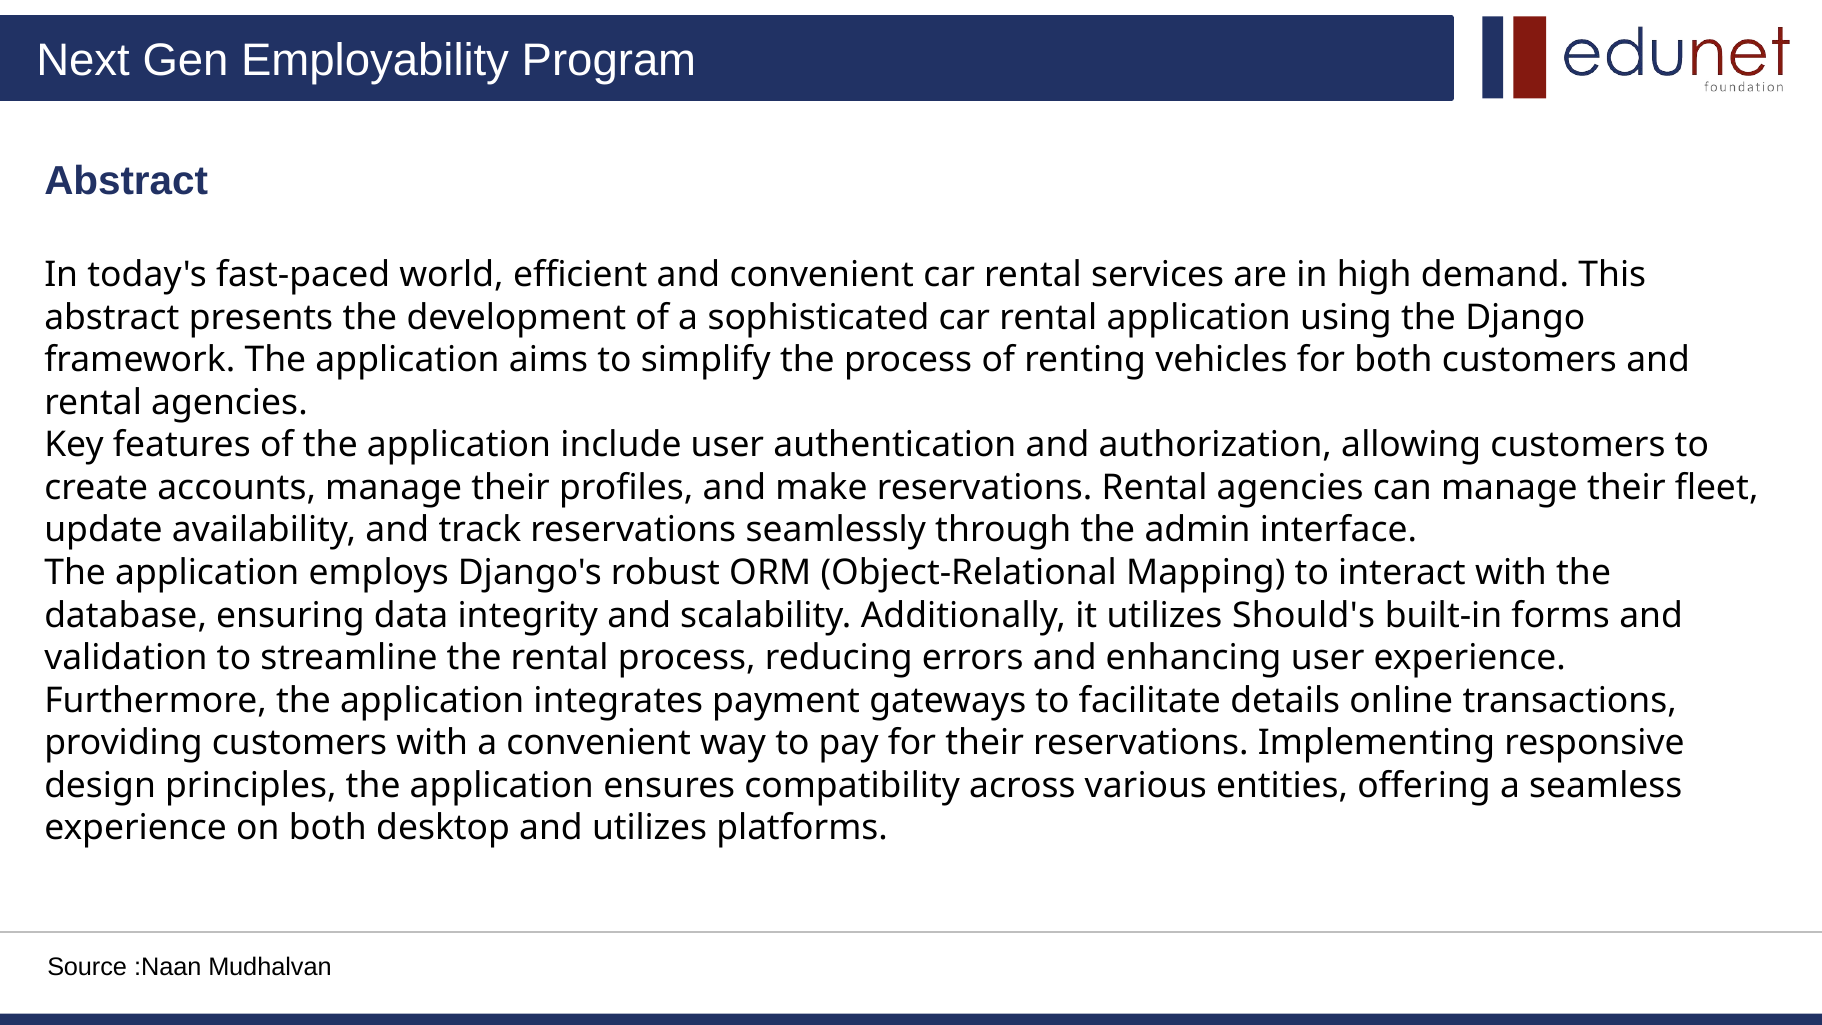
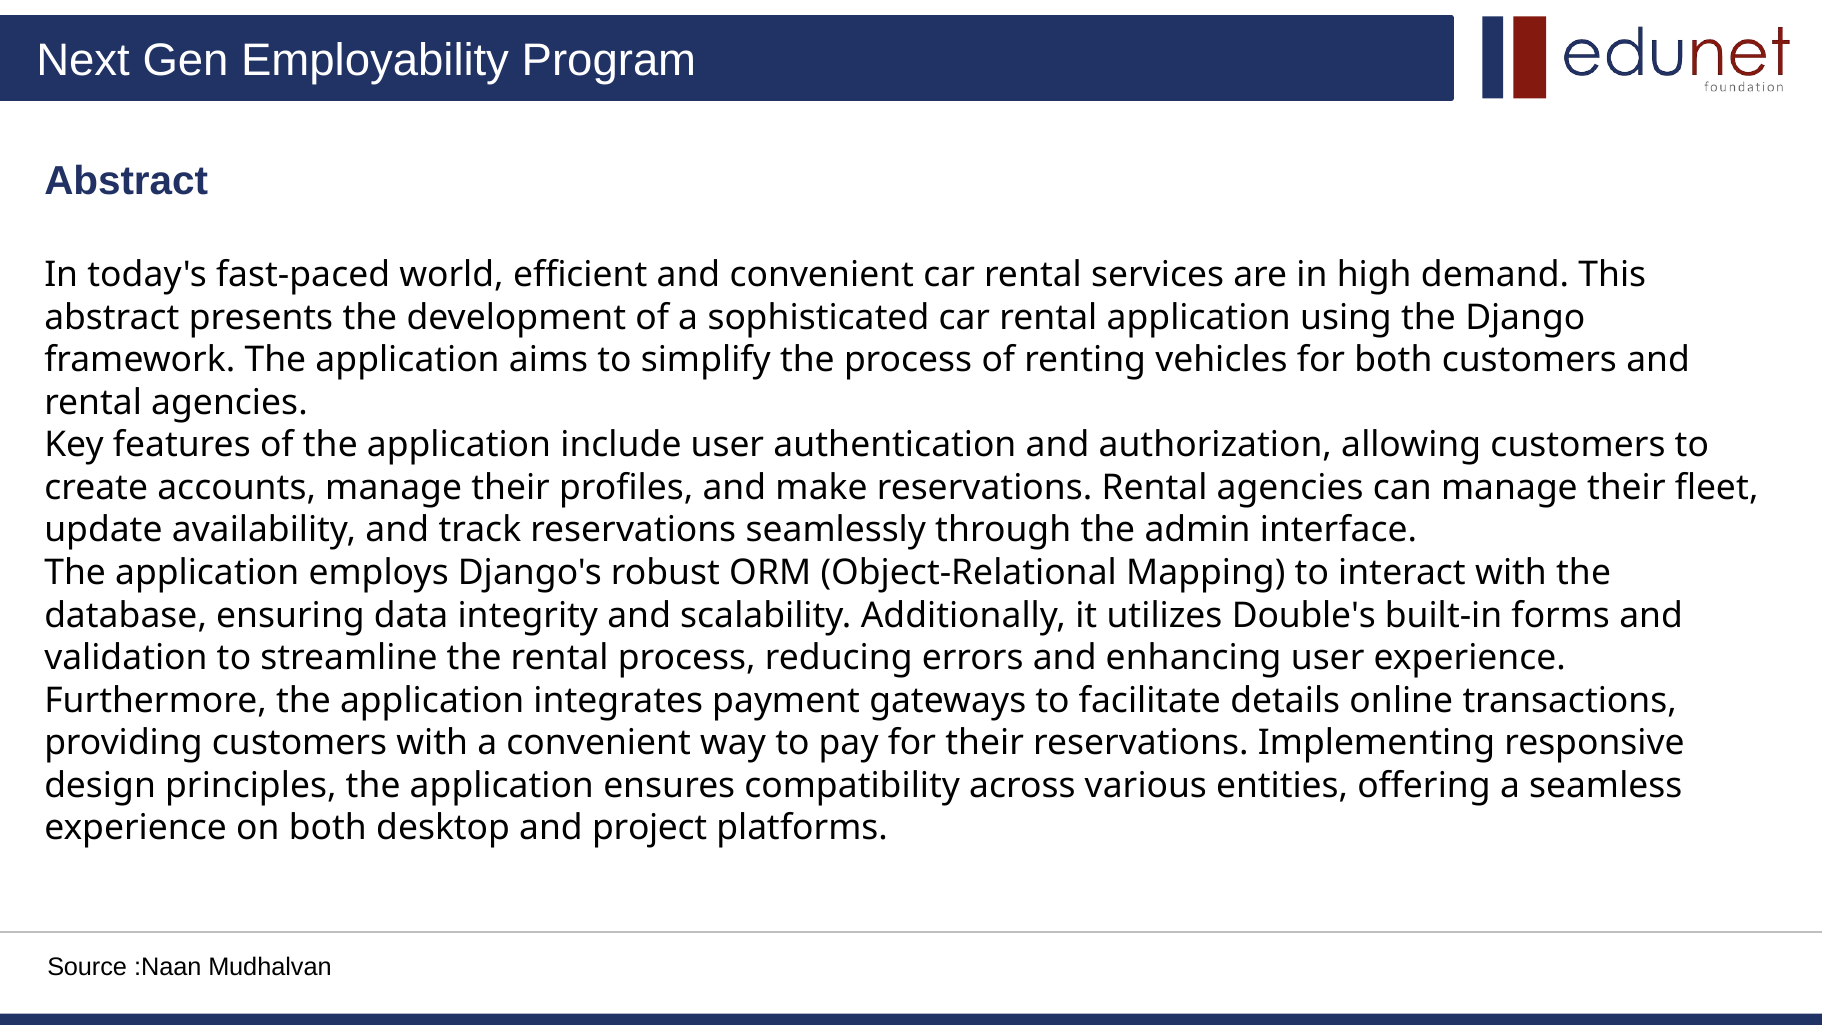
Should's: Should's -> Double's
and utilizes: utilizes -> project
